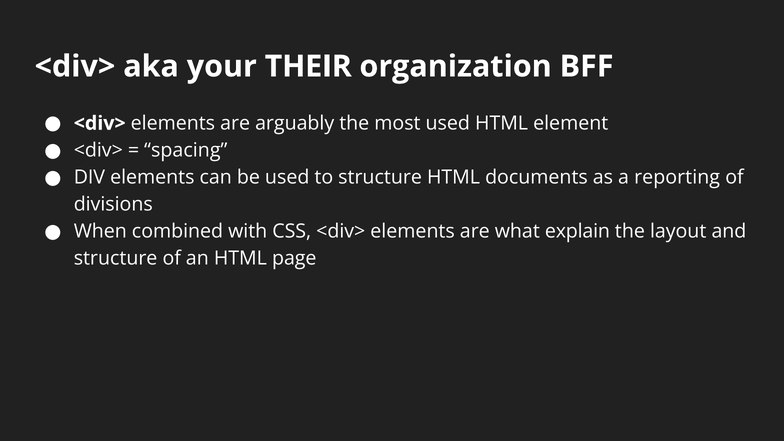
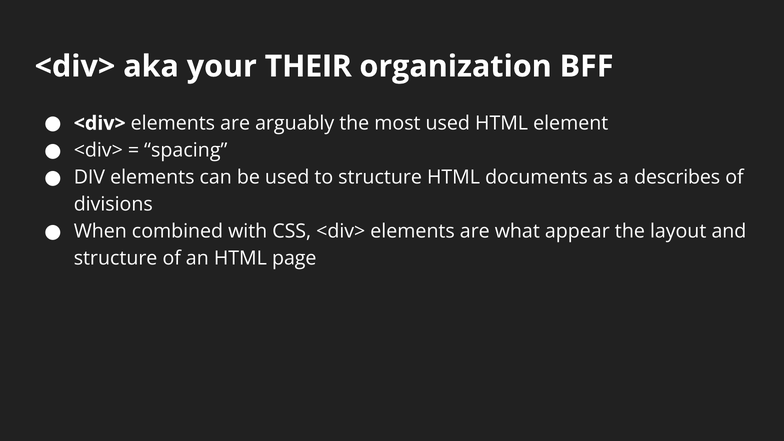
reporting: reporting -> describes
explain: explain -> appear
